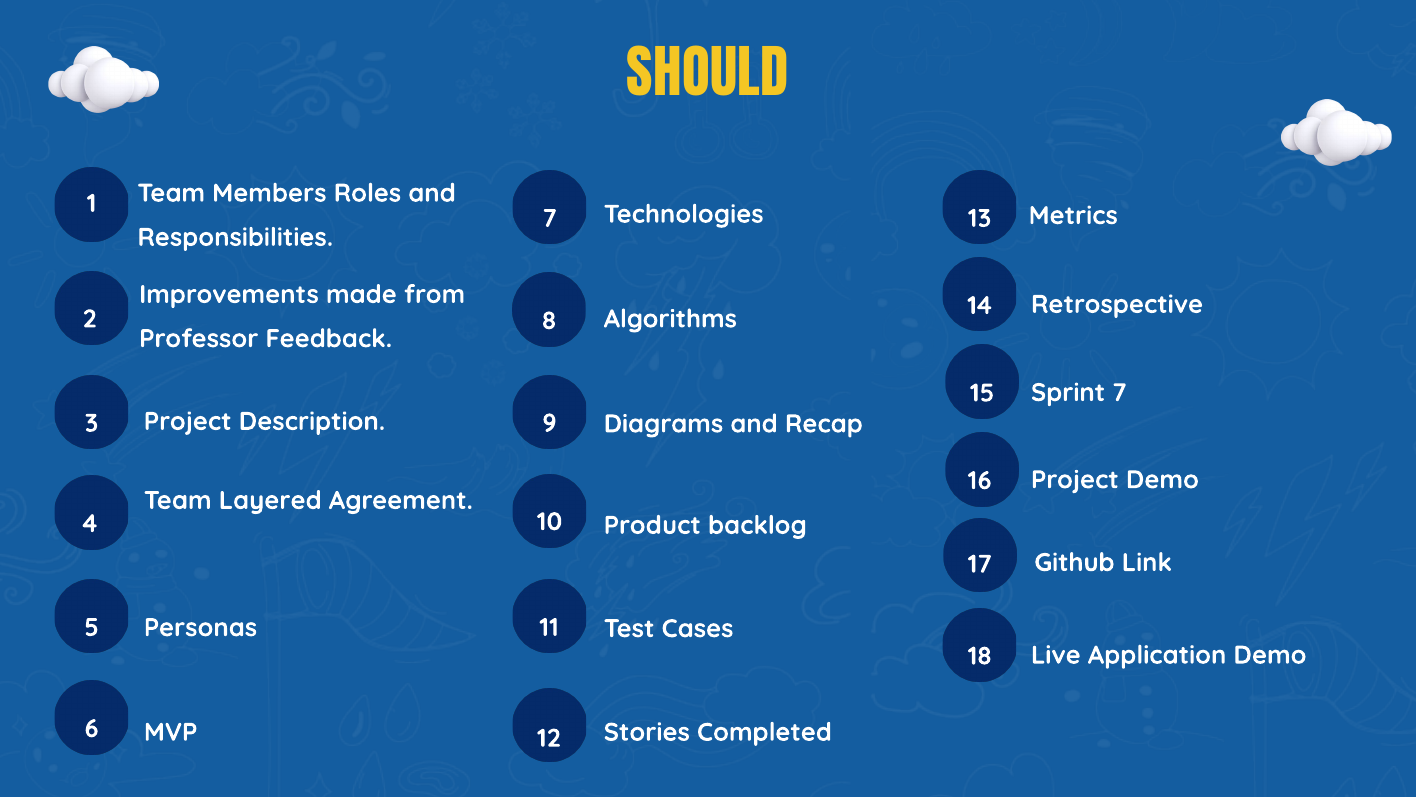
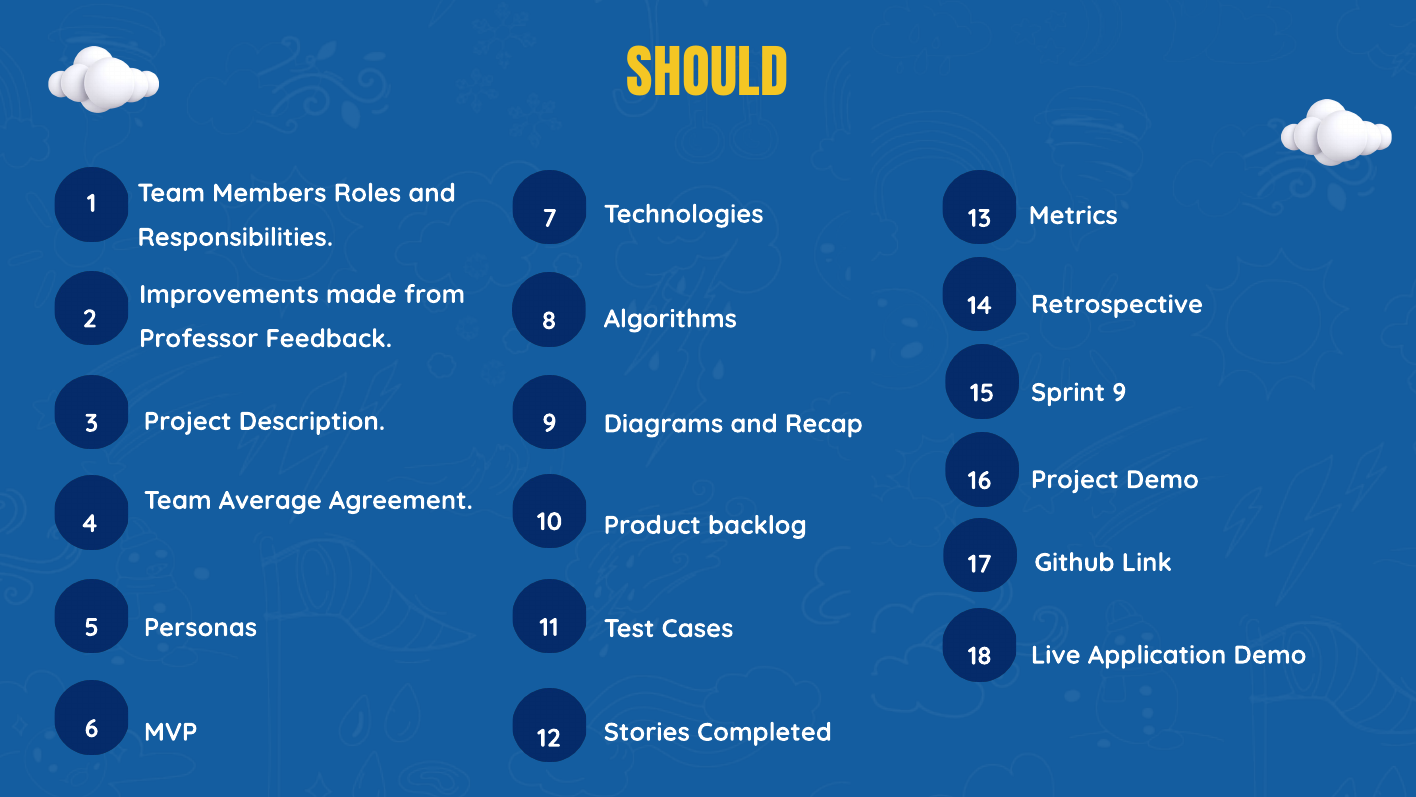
Sprint 7: 7 -> 9
Layered: Layered -> Average
